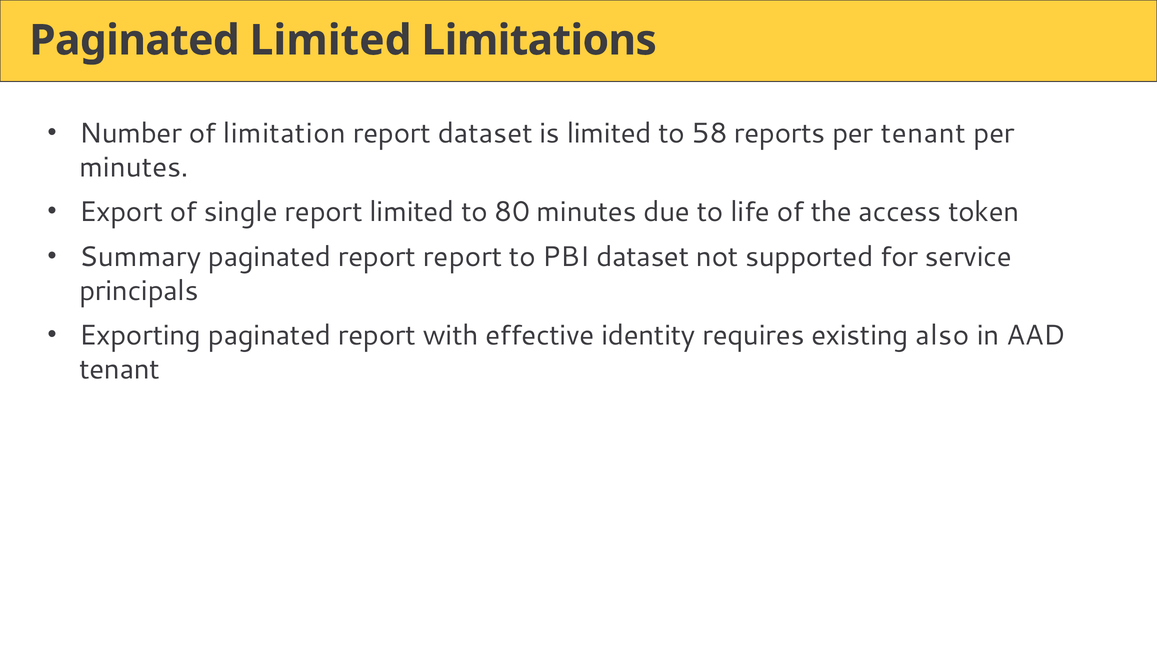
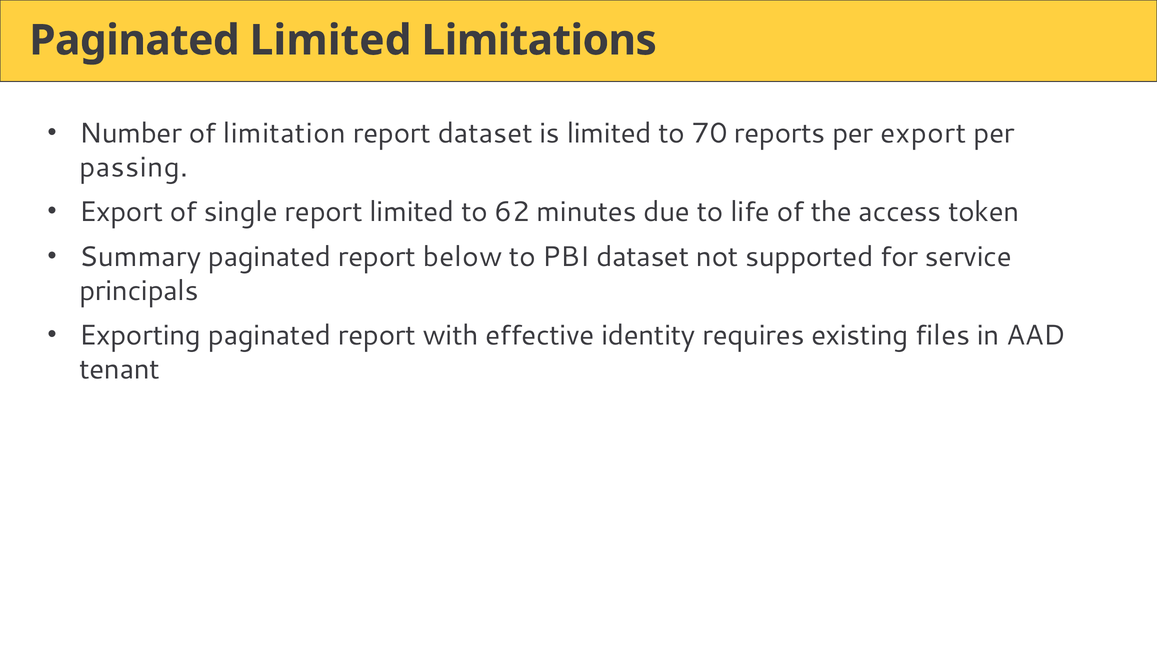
58: 58 -> 70
per tenant: tenant -> export
minutes at (134, 167): minutes -> passing
80: 80 -> 62
report report: report -> below
also: also -> files
